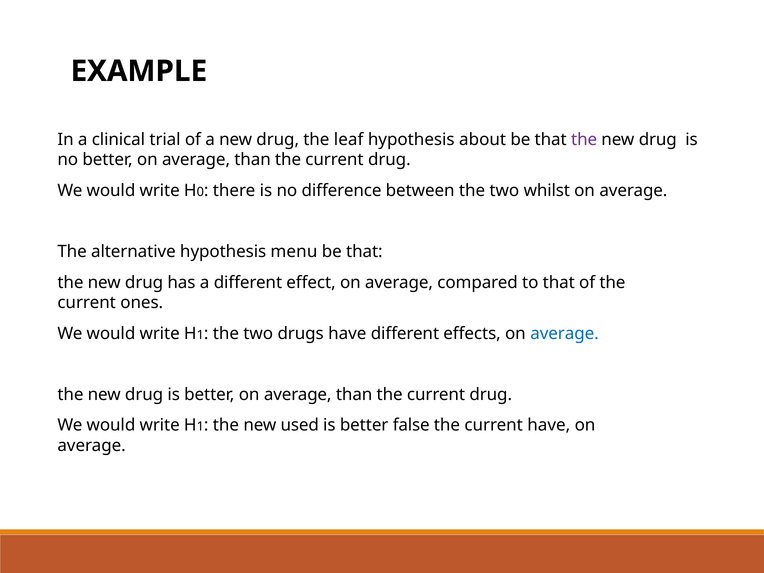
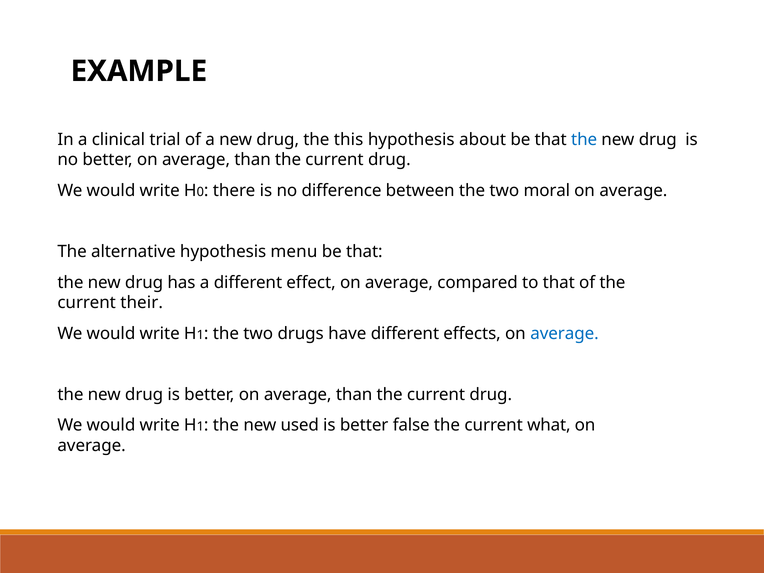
leaf: leaf -> this
the at (584, 139) colour: purple -> blue
whilst: whilst -> moral
ones: ones -> their
current have: have -> what
